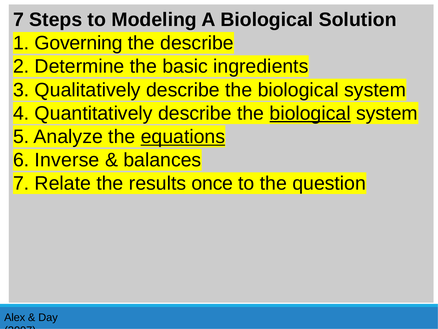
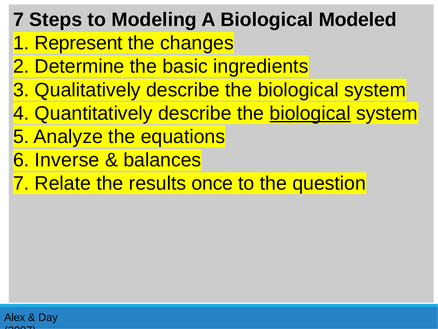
Solution: Solution -> Modeled
Governing: Governing -> Represent
the describe: describe -> changes
equations underline: present -> none
